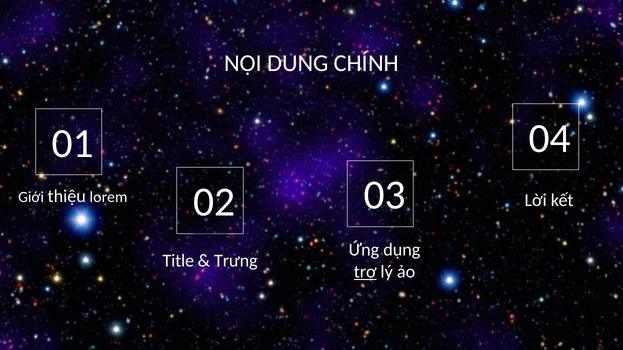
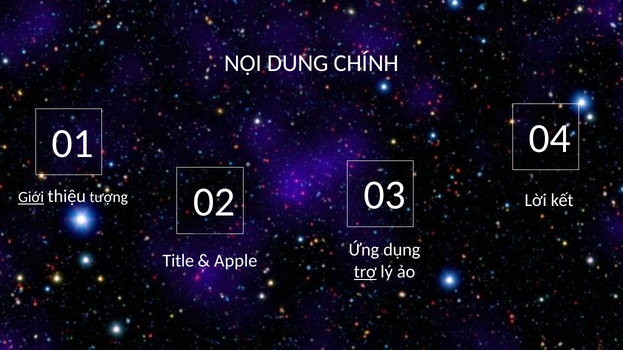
Giới underline: none -> present
lorem: lorem -> tượng
Trưng: Trưng -> Apple
